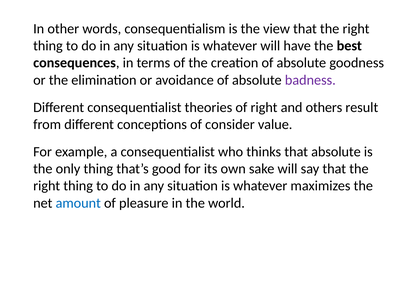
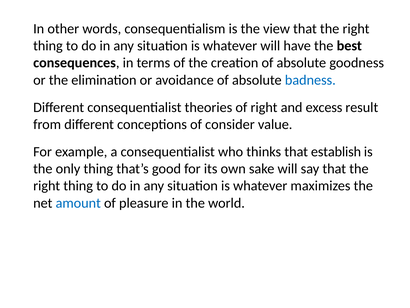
badness colour: purple -> blue
others: others -> excess
that absolute: absolute -> establish
